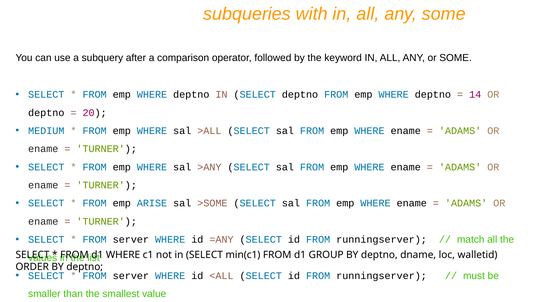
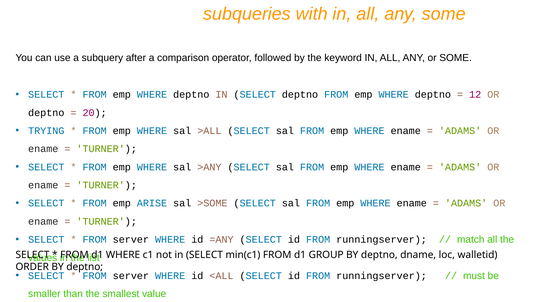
14: 14 -> 12
MEDIUM: MEDIUM -> TRYING
